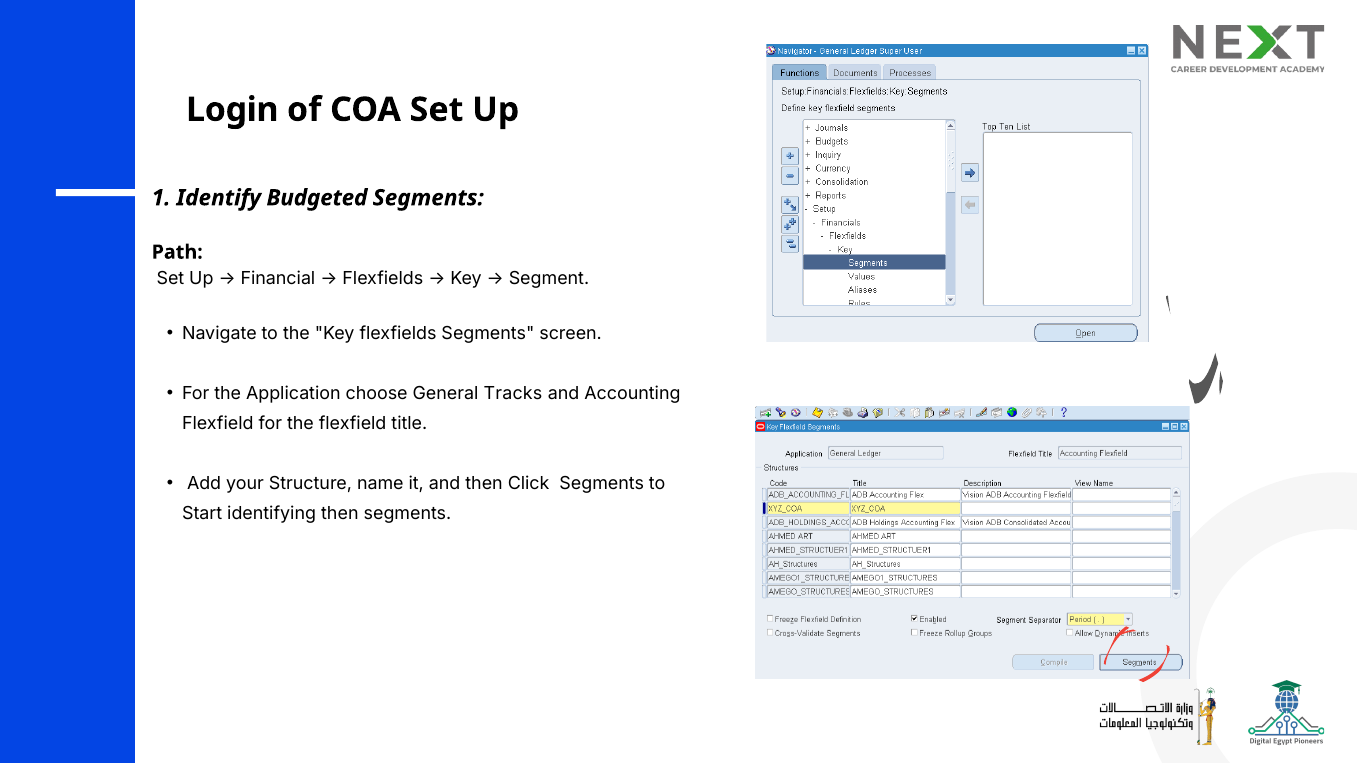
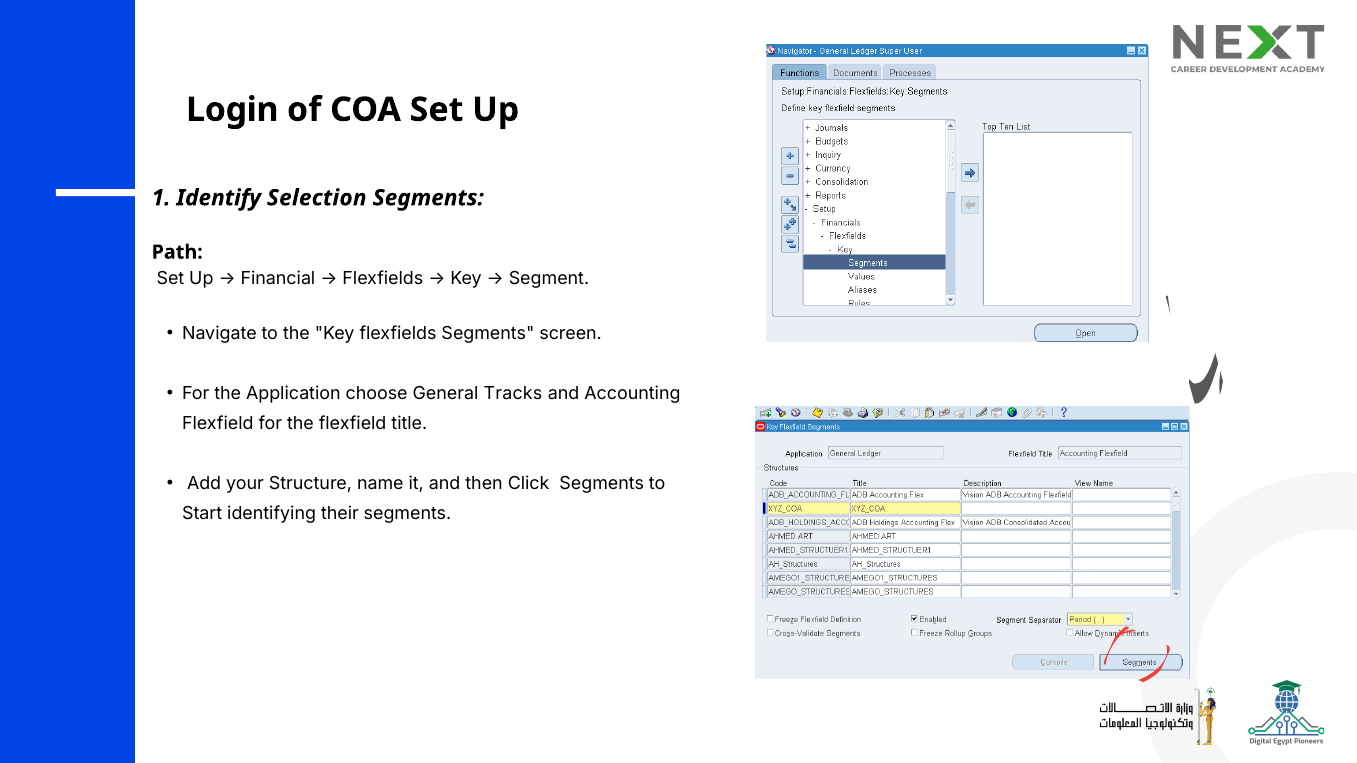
Budgeted: Budgeted -> Selection
identifying then: then -> their
